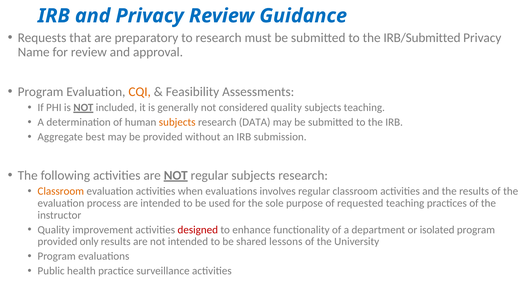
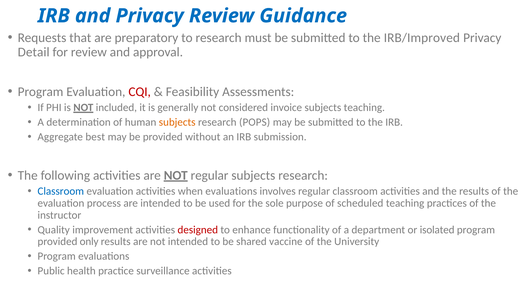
IRB/Submitted: IRB/Submitted -> IRB/Improved
Name: Name -> Detail
CQI colour: orange -> red
considered quality: quality -> invoice
DATA: DATA -> POPS
Classroom at (61, 191) colour: orange -> blue
requested: requested -> scheduled
lessons: lessons -> vaccine
